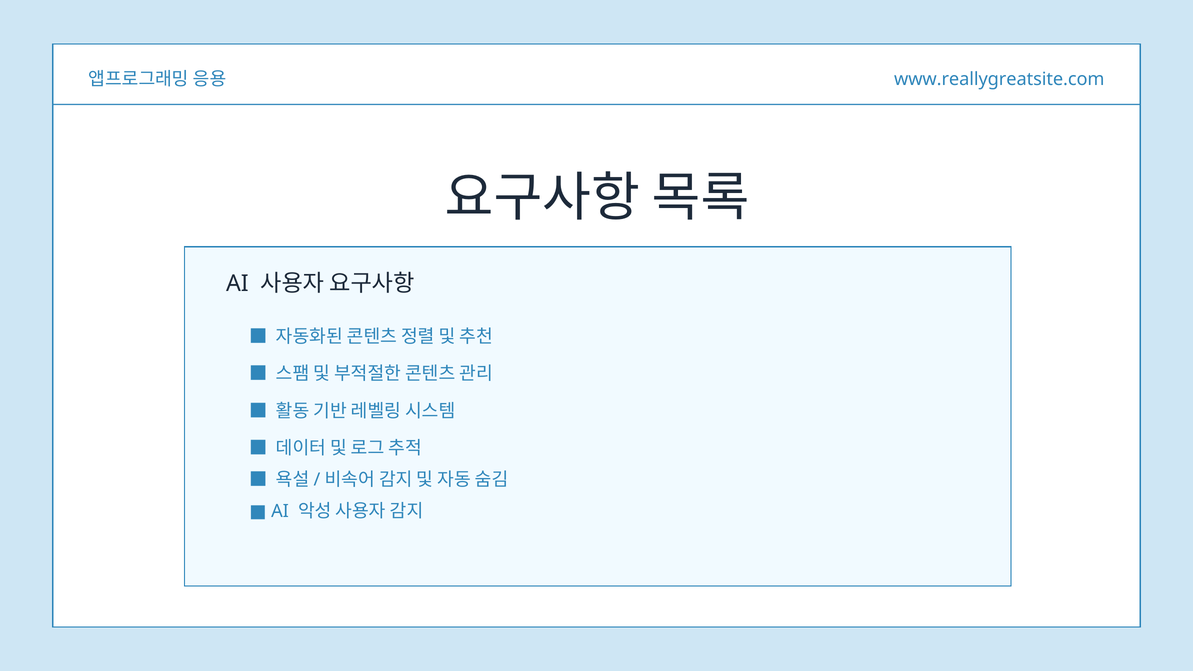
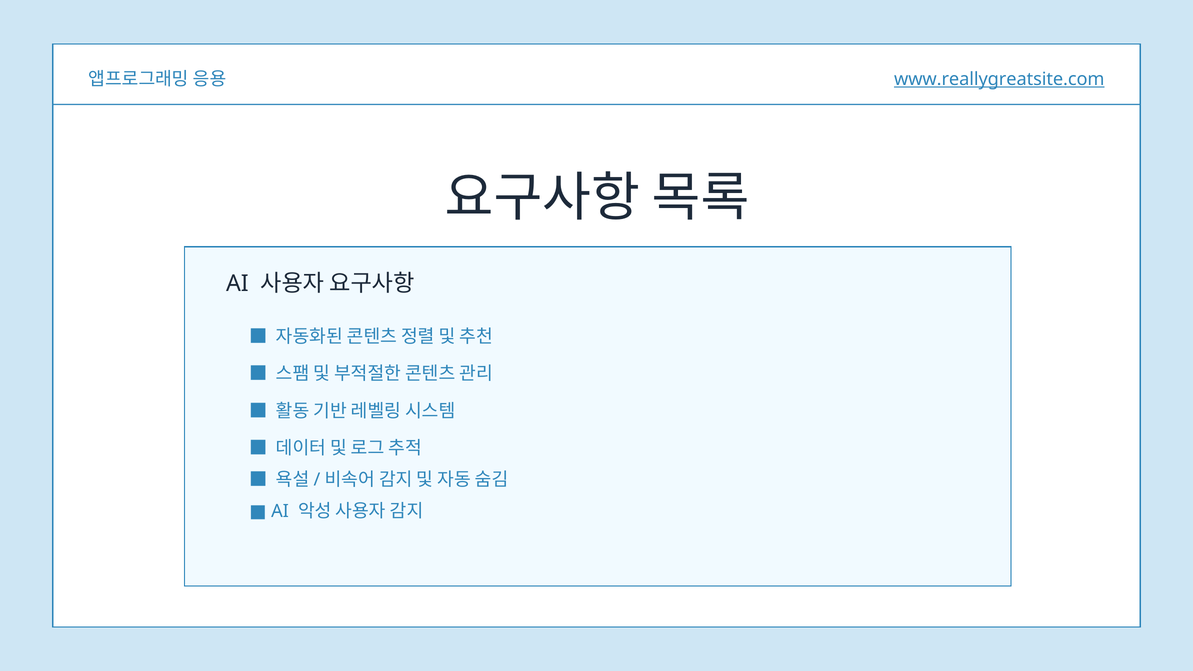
www.reallygreatsite.com underline: none -> present
